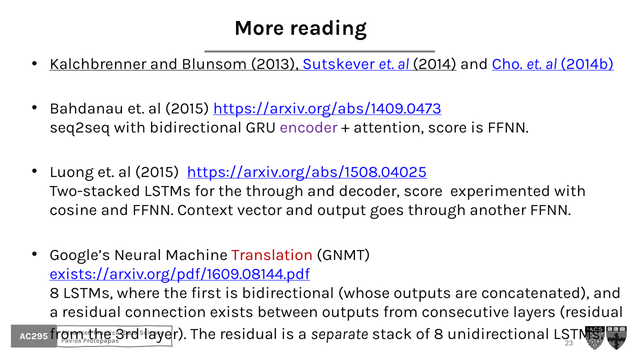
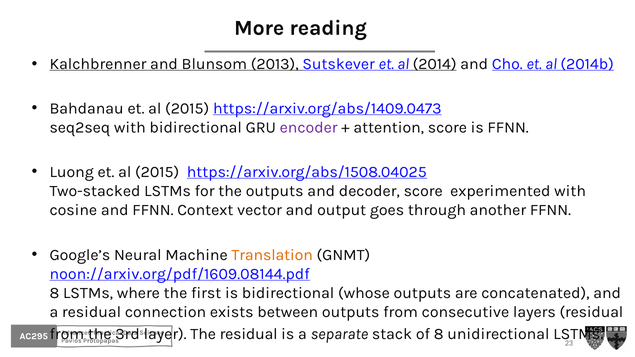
the through: through -> outputs
Translation colour: red -> orange
exists://arxiv.org/pdf/1609.08144.pdf: exists://arxiv.org/pdf/1609.08144.pdf -> noon://arxiv.org/pdf/1609.08144.pdf
